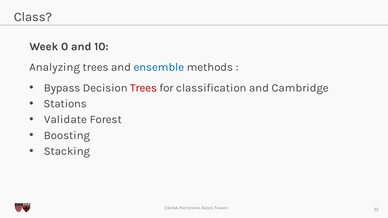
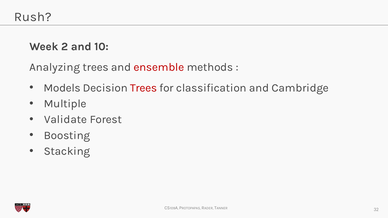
Class: Class -> Rush
0: 0 -> 2
ensemble colour: blue -> red
Bypass: Bypass -> Models
Stations: Stations -> Multiple
